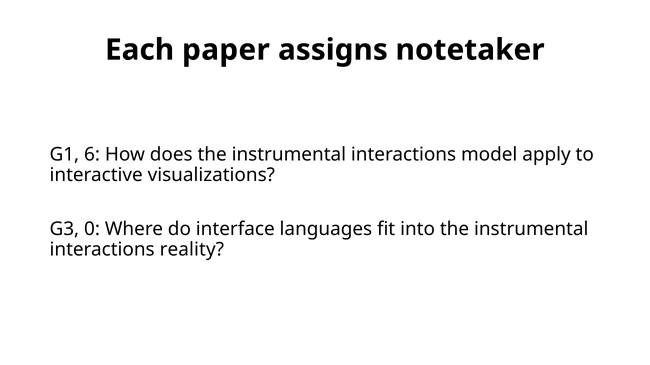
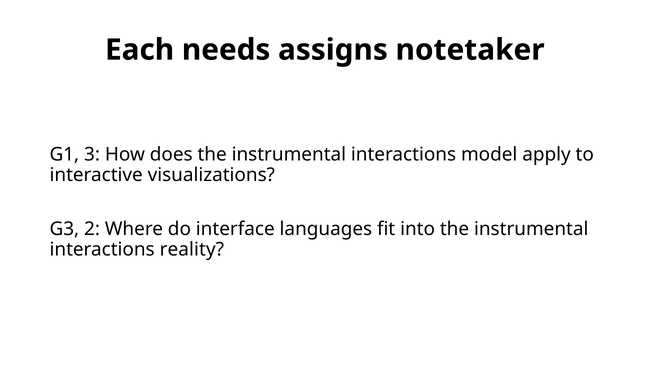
paper: paper -> needs
6: 6 -> 3
0: 0 -> 2
